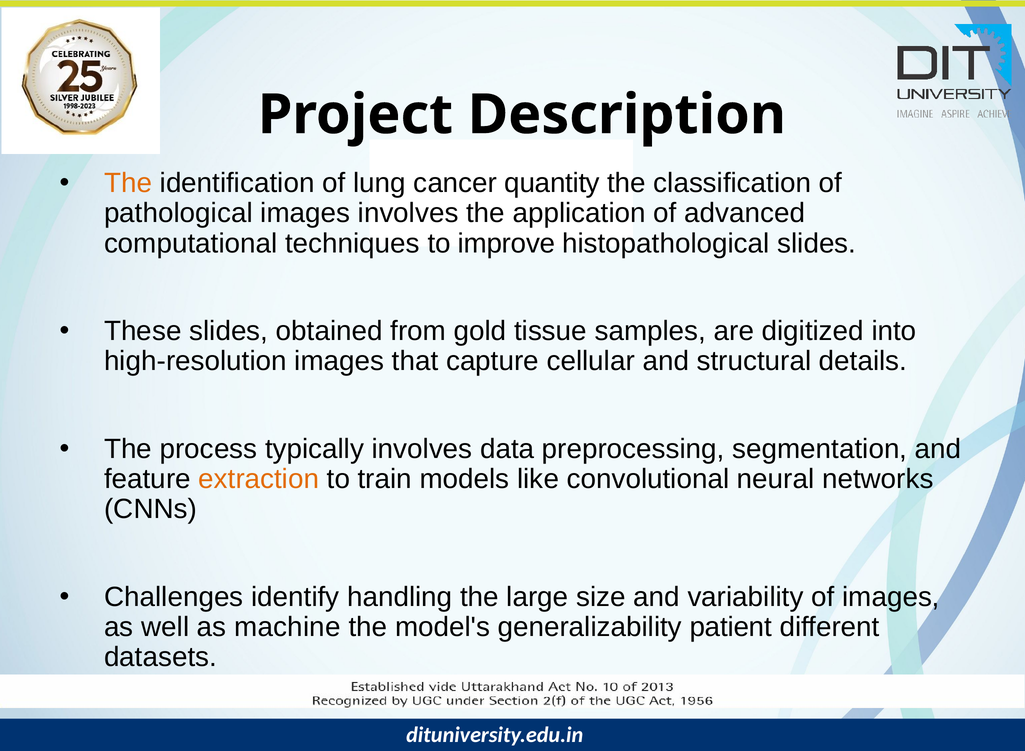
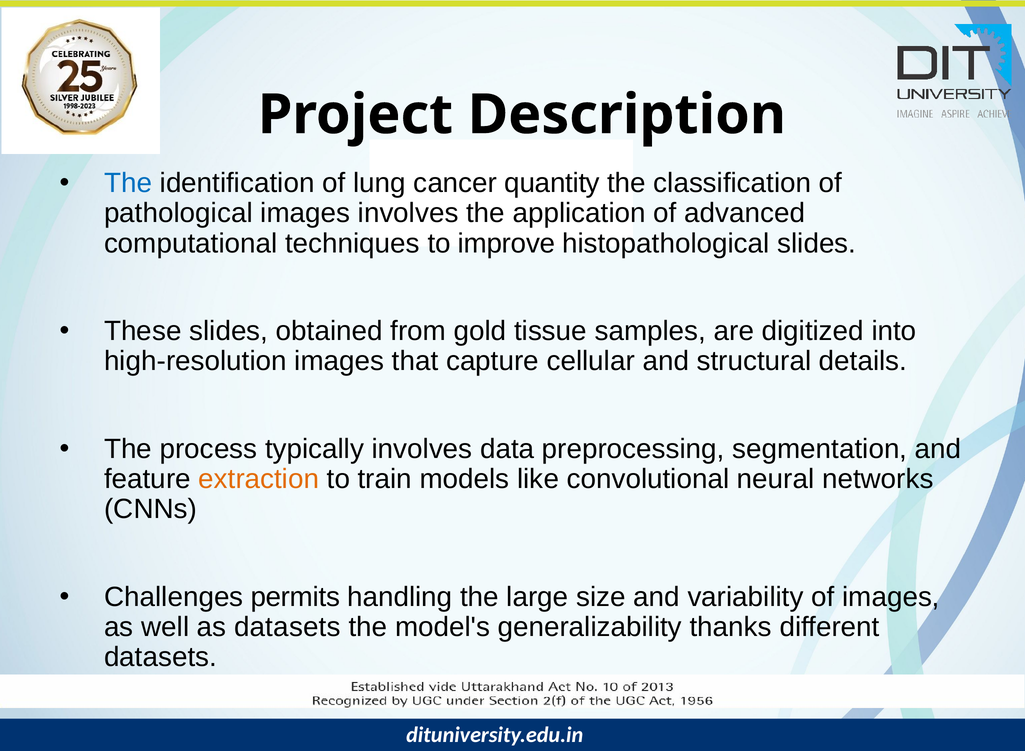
The at (128, 183) colour: orange -> blue
identify: identify -> permits
as machine: machine -> datasets
patient: patient -> thanks
